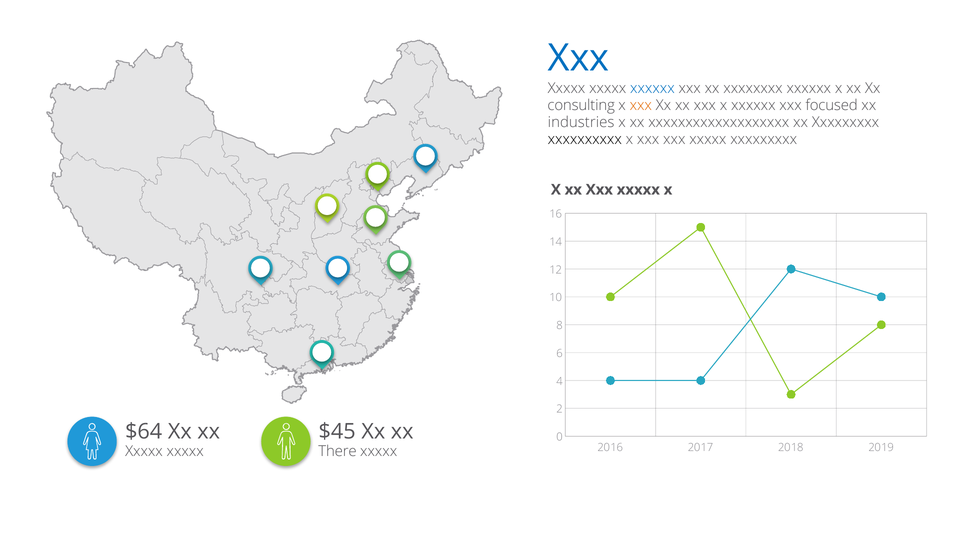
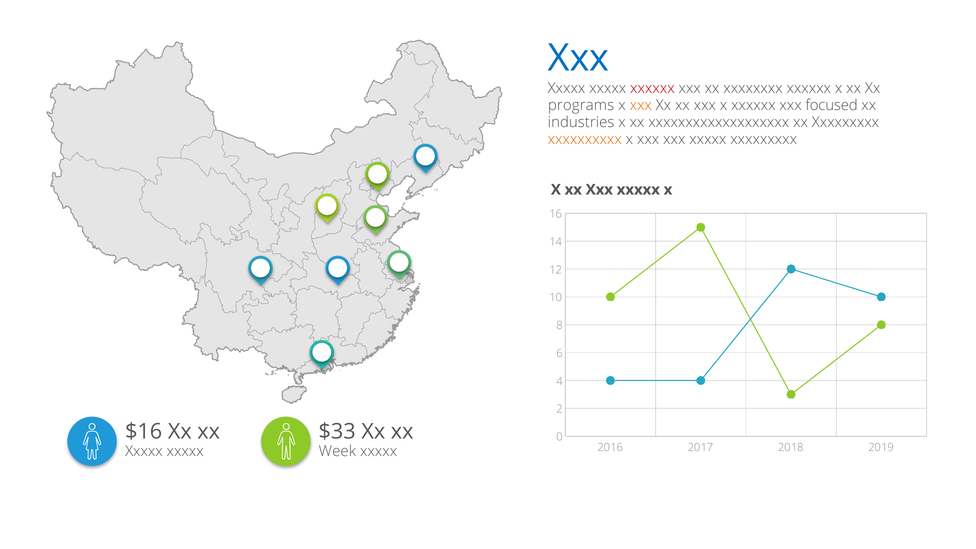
xxxxxx at (652, 88) colour: blue -> red
consulting: consulting -> programs
xxxxxxxxxx colour: black -> orange
$64: $64 -> $16
$45: $45 -> $33
There: There -> Week
